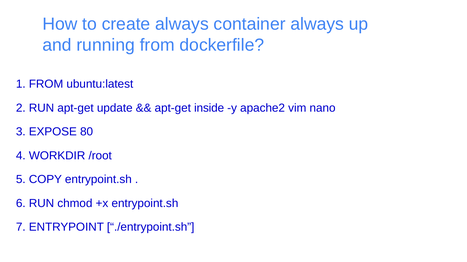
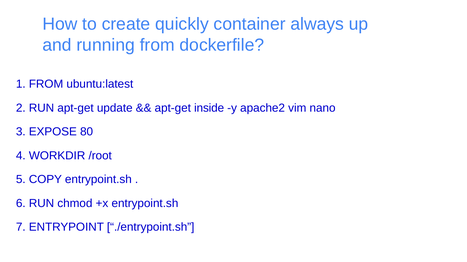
create always: always -> quickly
